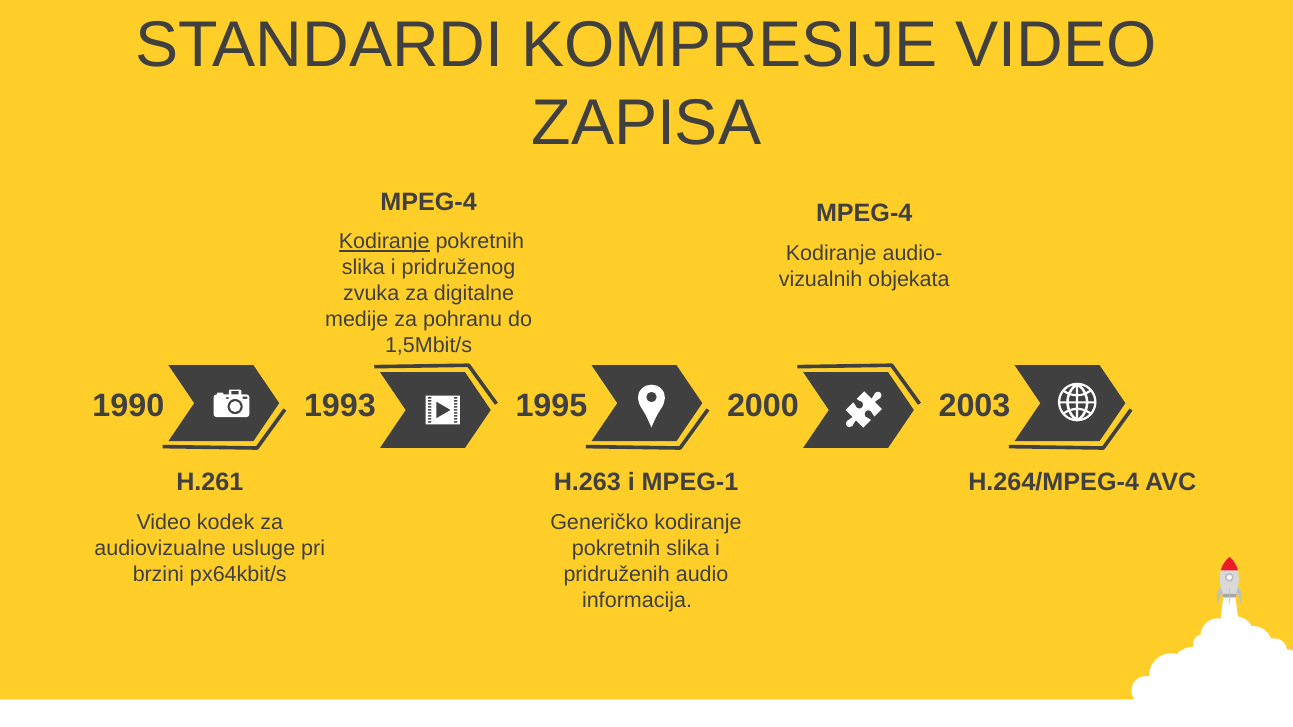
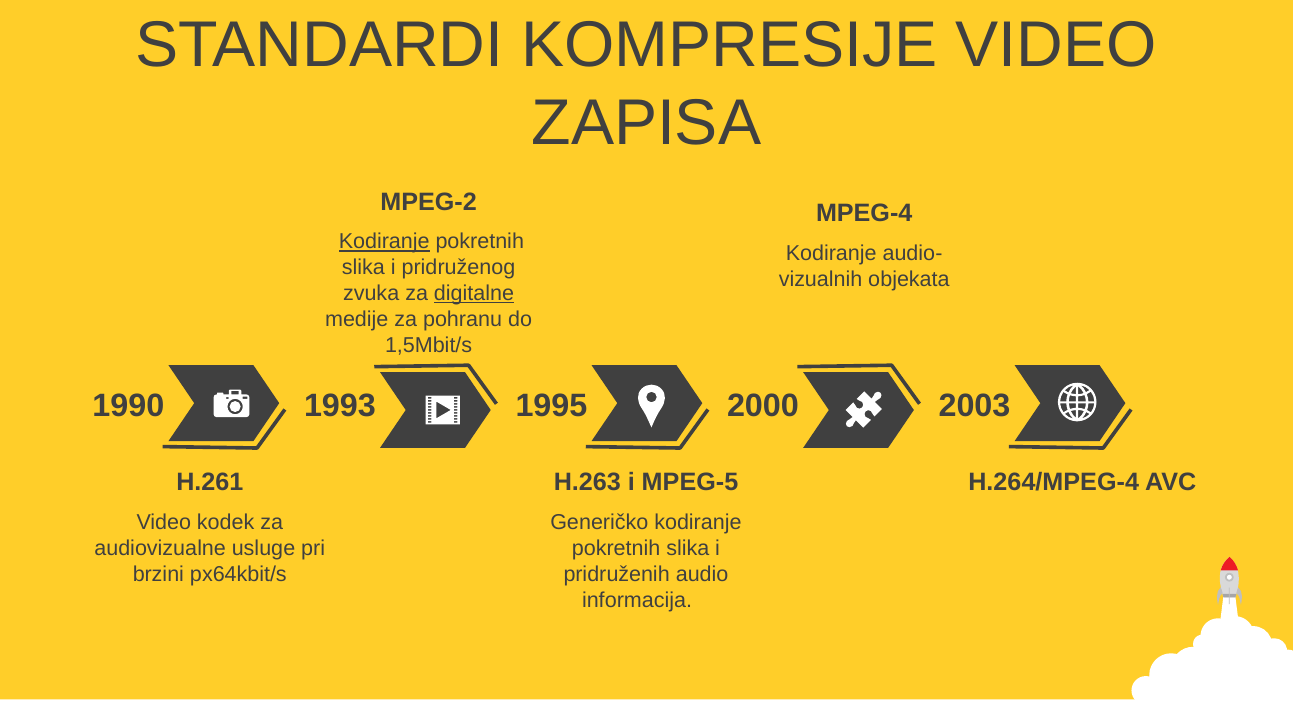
MPEG-4 at (429, 202): MPEG-4 -> MPEG-2
digitalne underline: none -> present
MPEG-1: MPEG-1 -> MPEG-5
